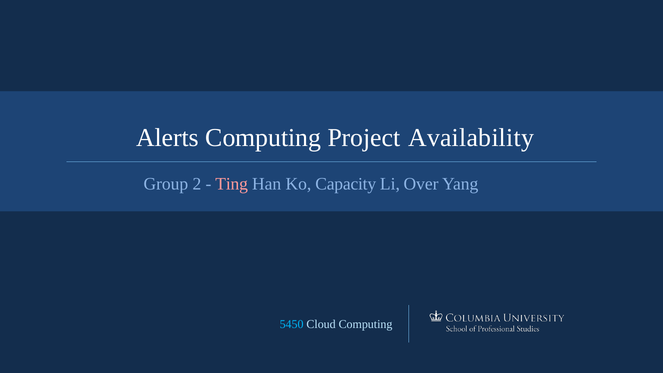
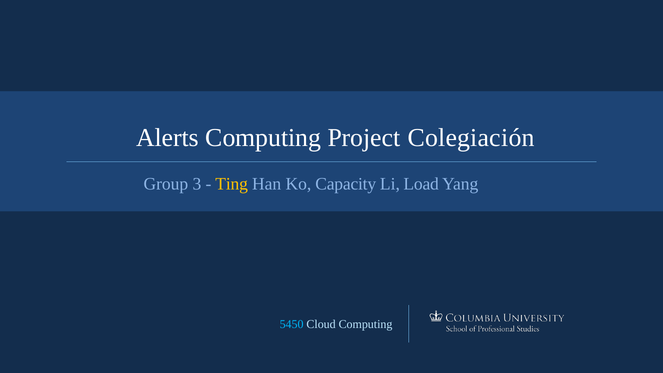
Availability: Availability -> Colegiación
2: 2 -> 3
Ting colour: pink -> yellow
Over: Over -> Load
